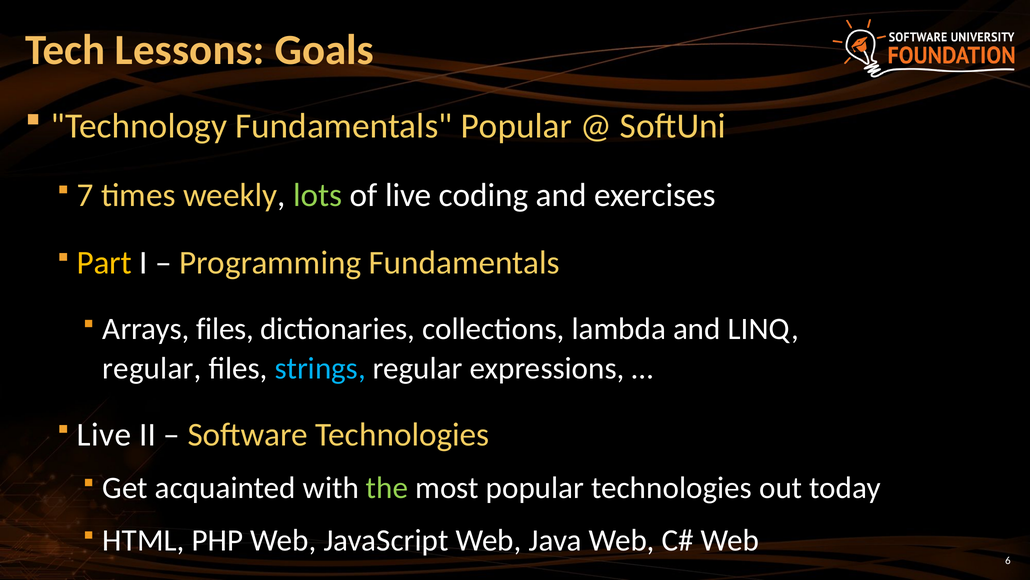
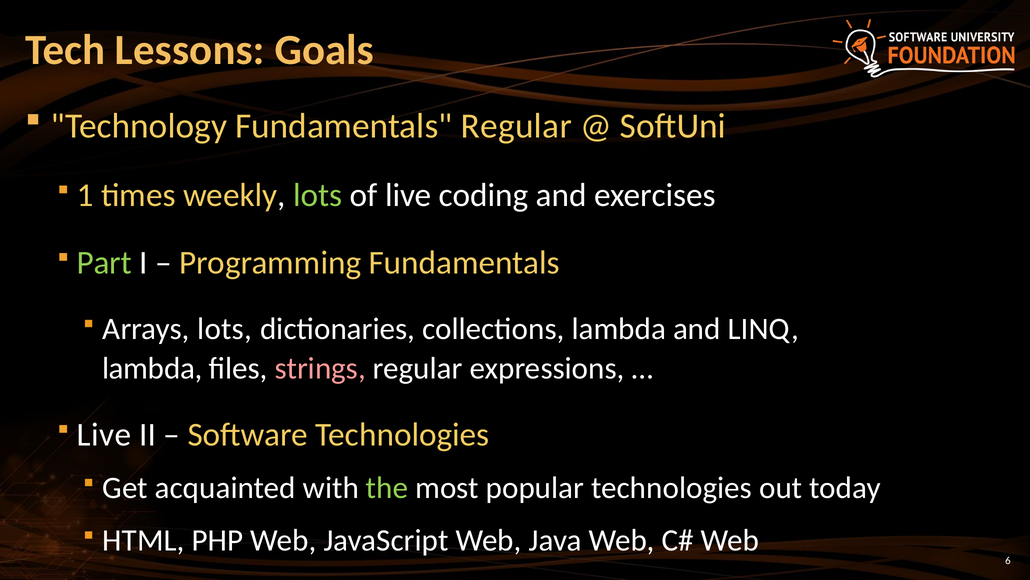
Fundamentals Popular: Popular -> Regular
7: 7 -> 1
Part colour: yellow -> light green
Arrays files: files -> lots
regular at (152, 368): regular -> lambda
strings colour: light blue -> pink
